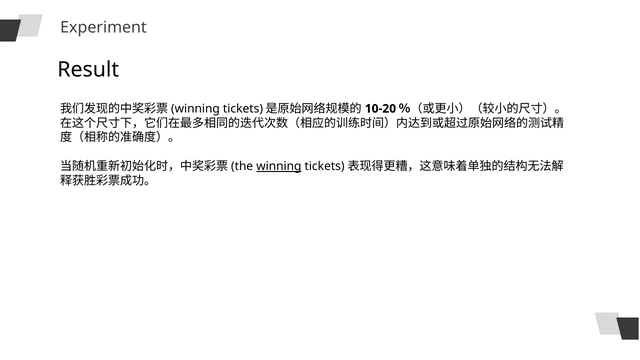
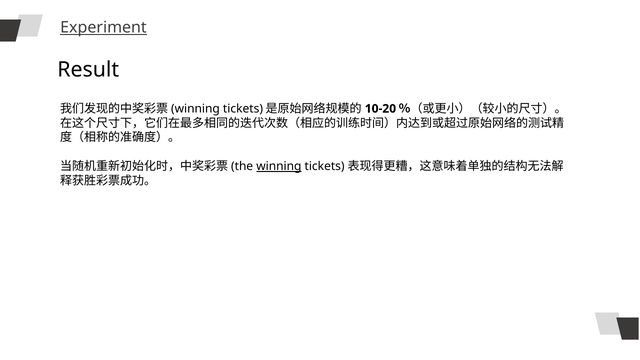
Experiment underline: none -> present
